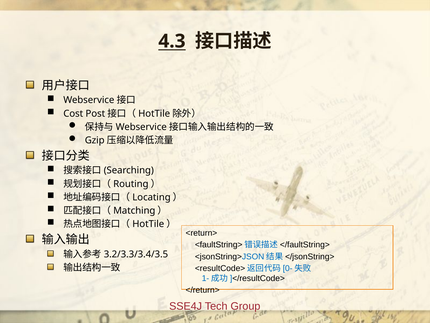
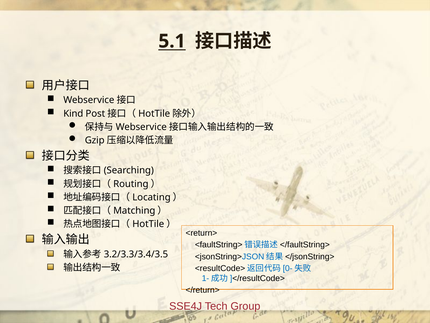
4.3: 4.3 -> 5.1
Cost: Cost -> Kind
